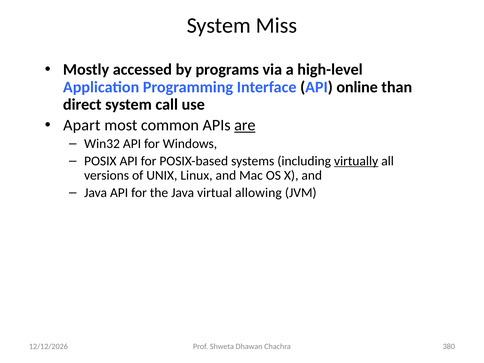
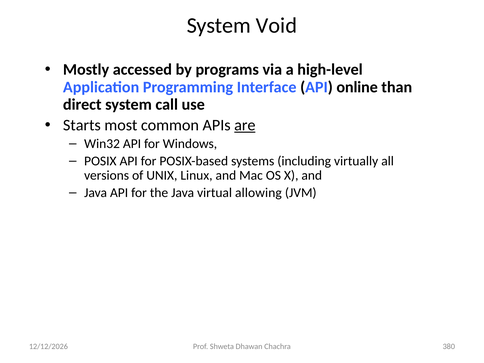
Miss: Miss -> Void
Apart: Apart -> Starts
virtually underline: present -> none
